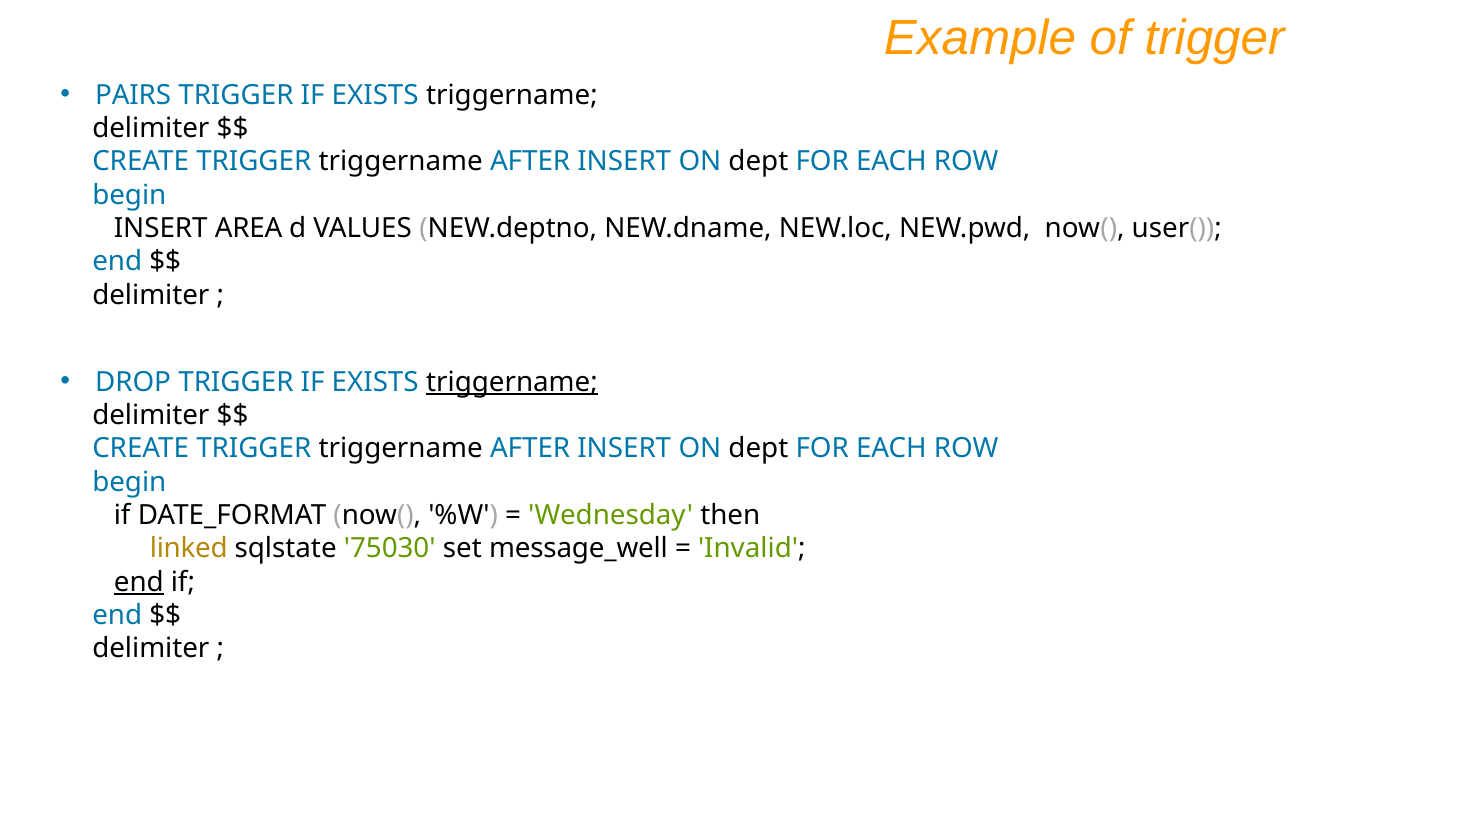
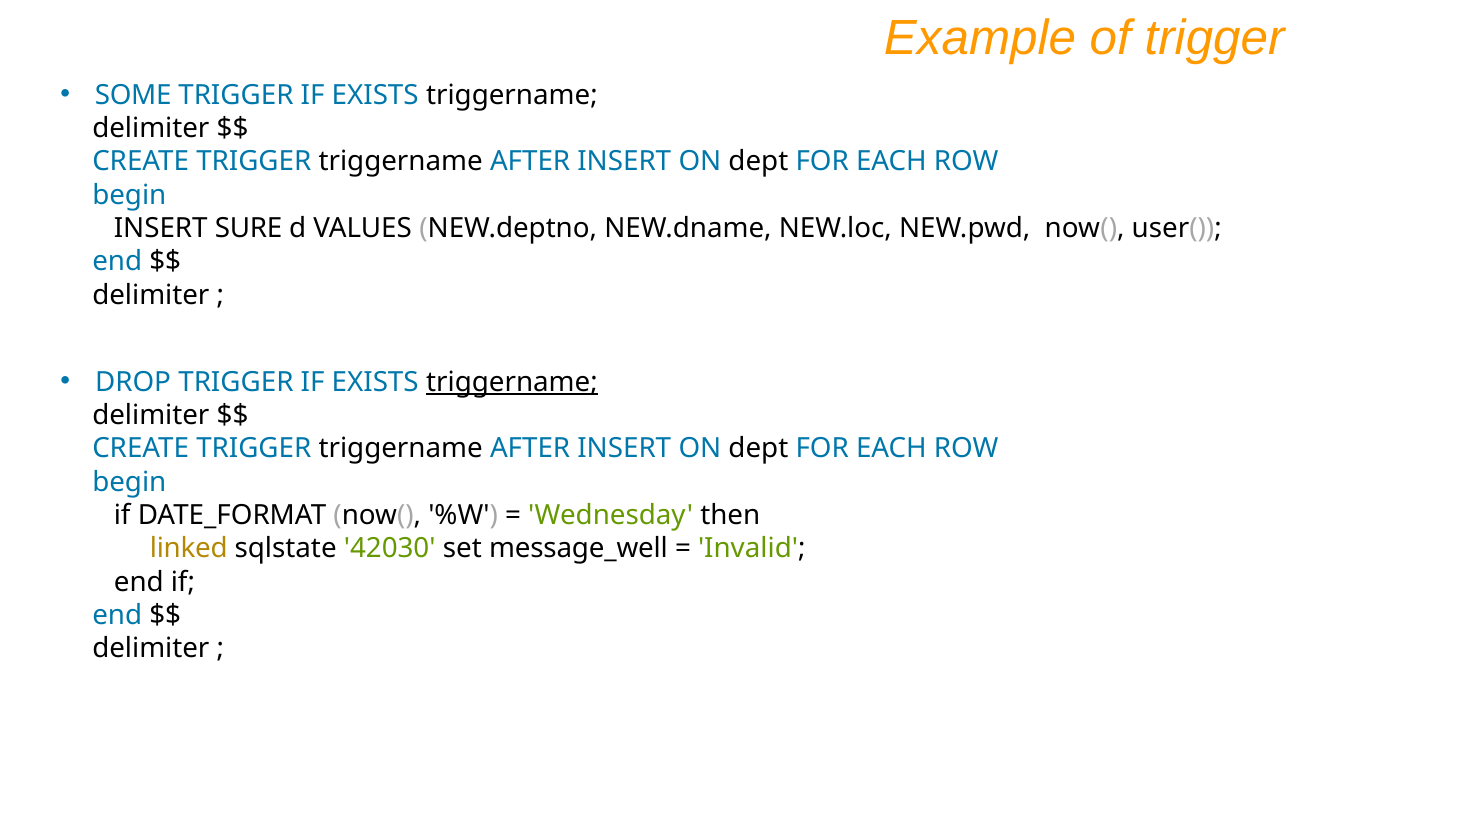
PAIRS: PAIRS -> SOME
AREA: AREA -> SURE
75030: 75030 -> 42030
end at (139, 582) underline: present -> none
